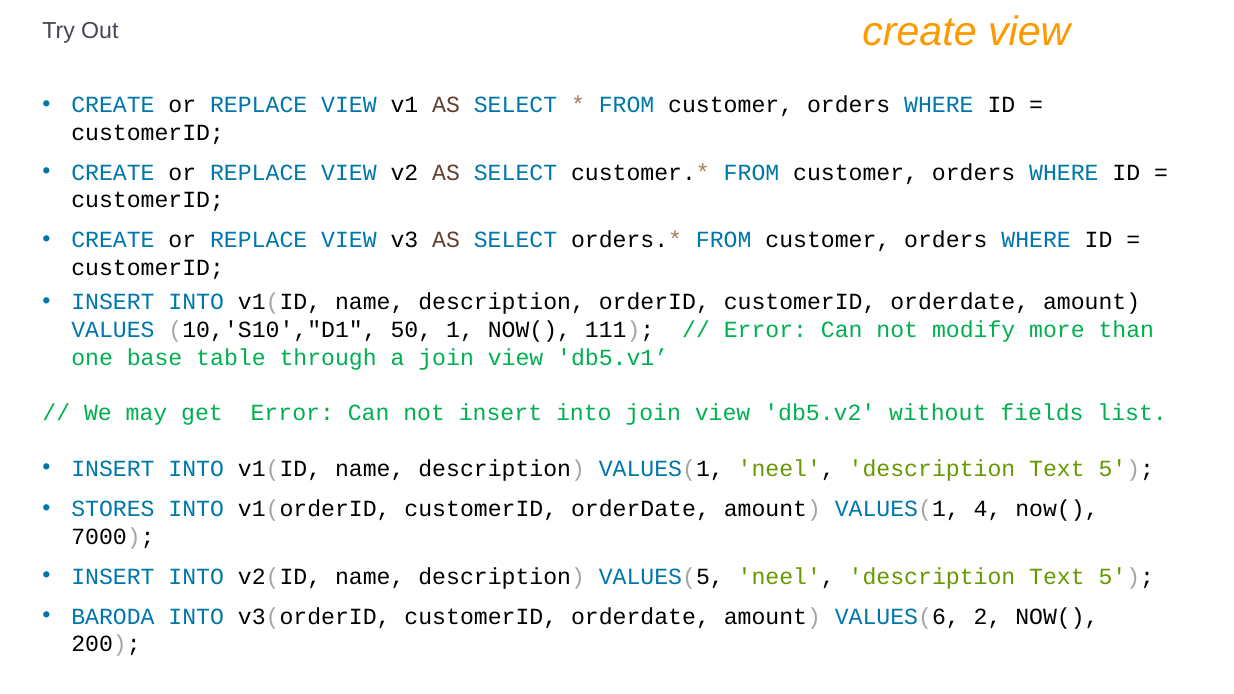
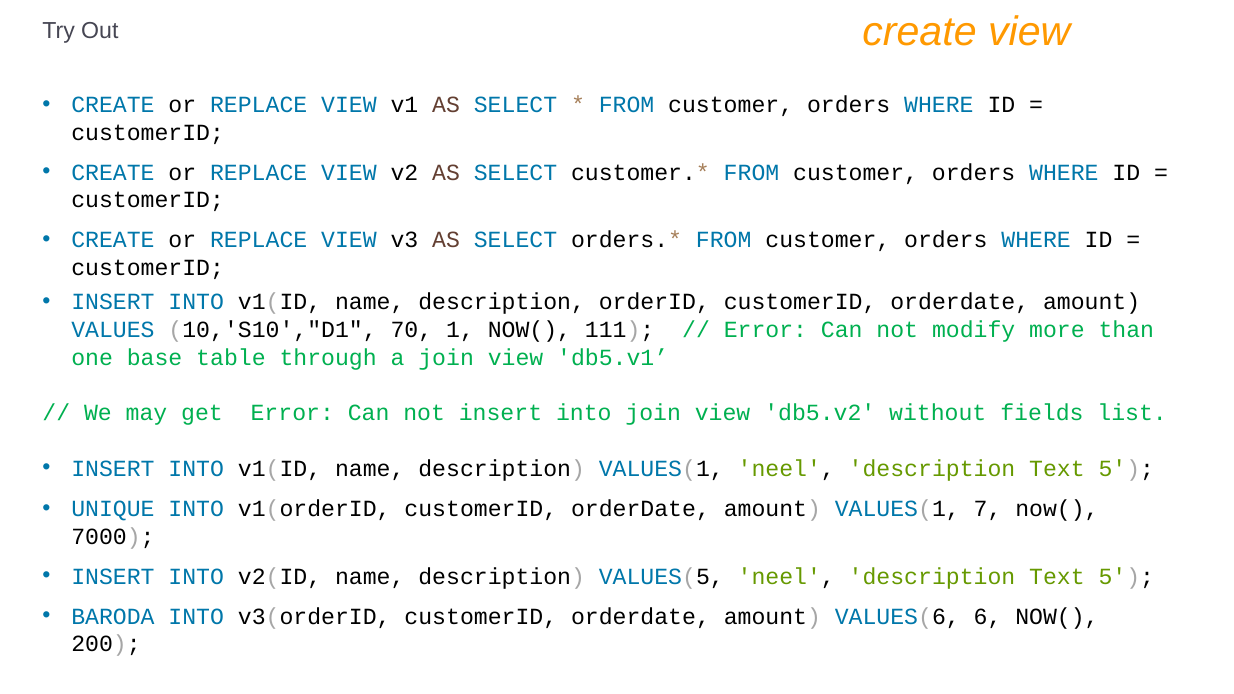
50: 50 -> 70
STORES: STORES -> UNIQUE
4: 4 -> 7
2: 2 -> 6
